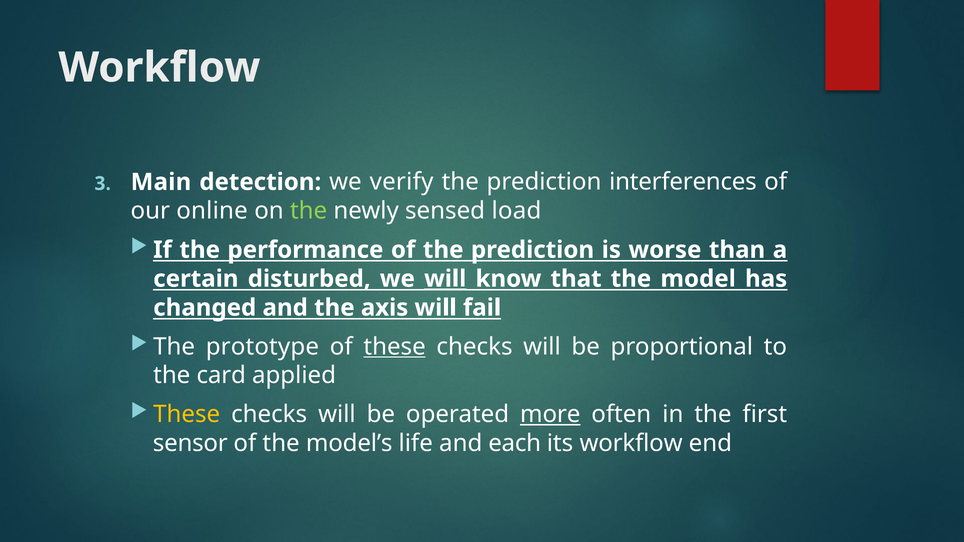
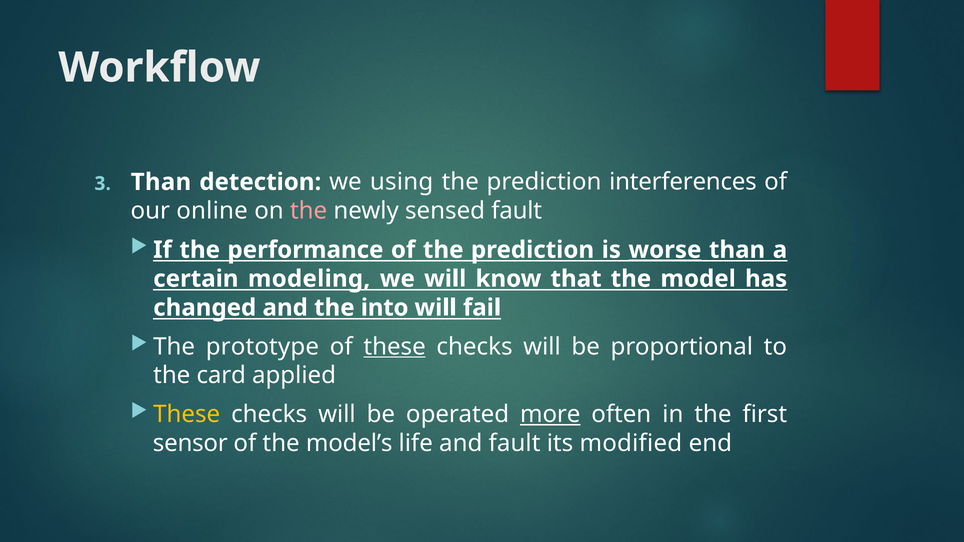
Main at (161, 182): Main -> Than
verify: verify -> using
the at (309, 211) colour: light green -> pink
sensed load: load -> fault
worse underline: none -> present
disturbed: disturbed -> modeling
will at (445, 279) underline: present -> none
axis: axis -> into
and each: each -> fault
its workflow: workflow -> modified
